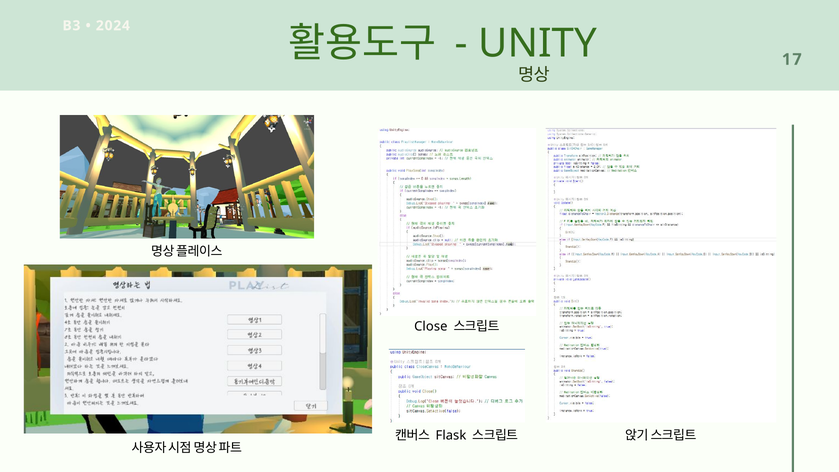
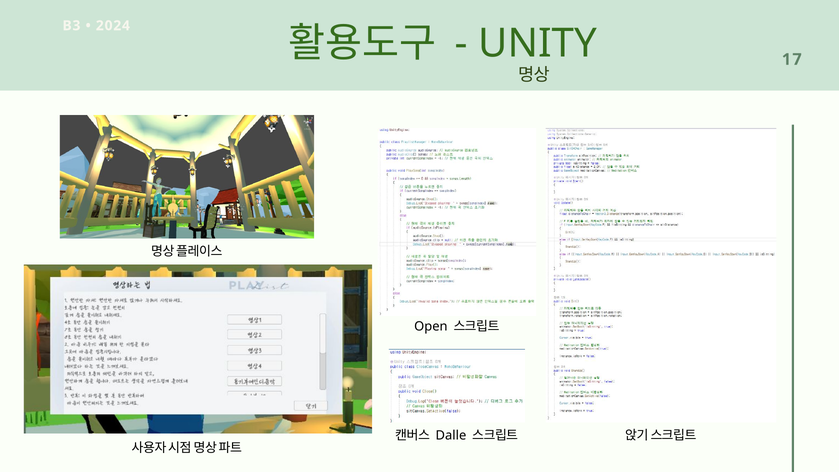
Close: Close -> Open
Flask: Flask -> Dalle
